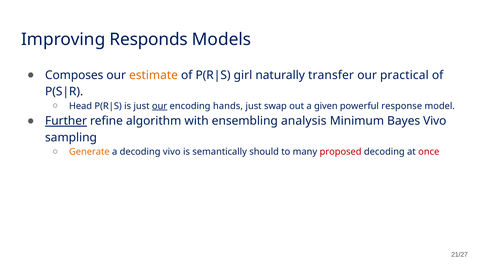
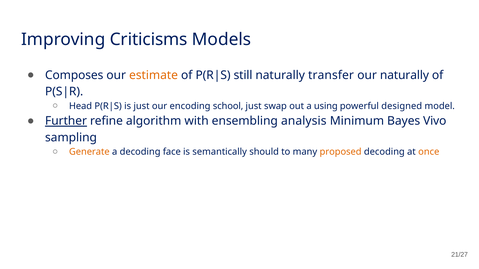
Responds: Responds -> Criticisms
girl: girl -> still
our practical: practical -> naturally
our at (160, 106) underline: present -> none
hands: hands -> school
given: given -> using
response: response -> designed
decoding vivo: vivo -> face
proposed colour: red -> orange
once colour: red -> orange
